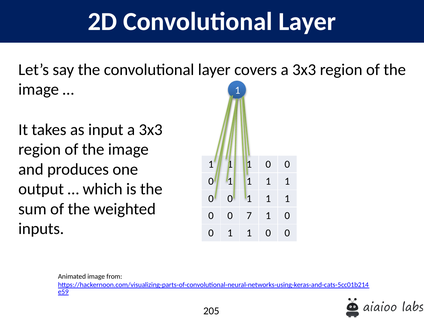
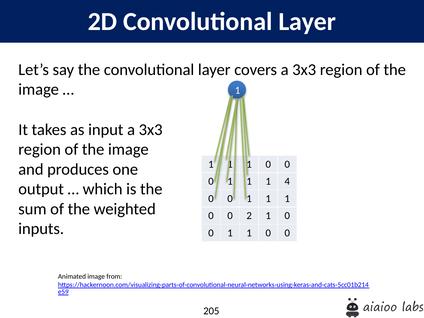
1 at (287, 181): 1 -> 4
7: 7 -> 2
